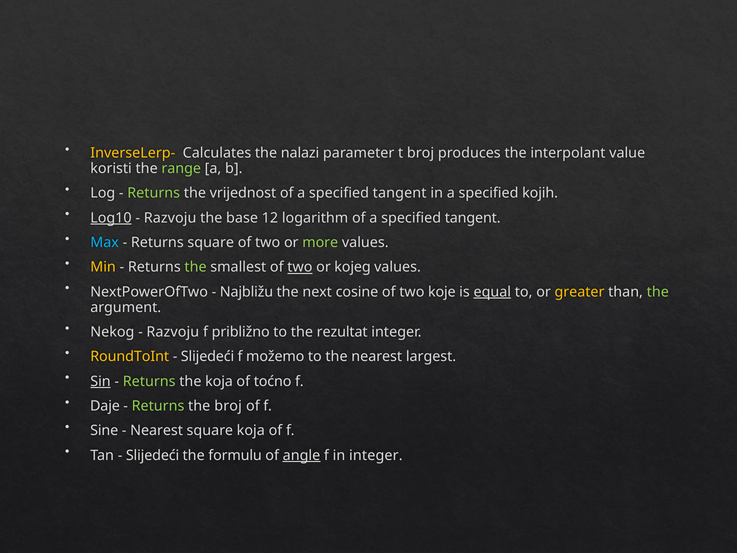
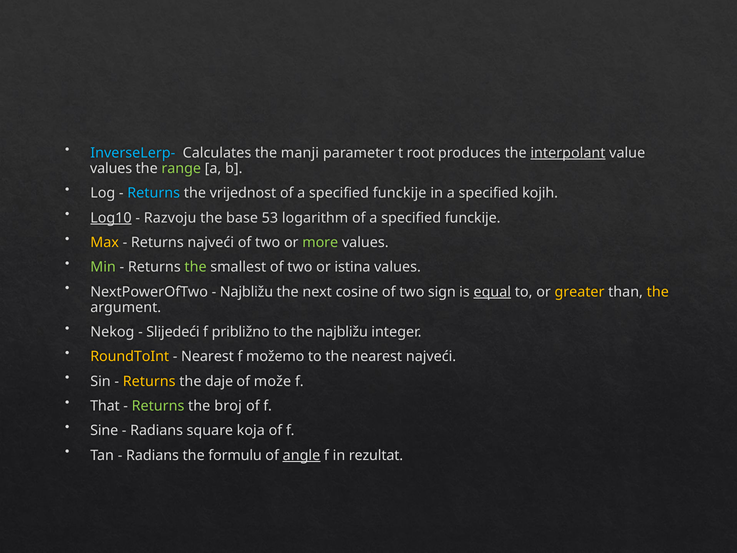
InverseLerp- colour: yellow -> light blue
nalazi: nalazi -> manji
t broj: broj -> root
interpolant underline: none -> present
koristi at (111, 168): koristi -> values
Returns at (154, 193) colour: light green -> light blue
tangent at (400, 193): tangent -> funckije
12: 12 -> 53
tangent at (473, 218): tangent -> funckije
Max colour: light blue -> yellow
Returns square: square -> najveći
Min colour: yellow -> light green
two at (300, 267) underline: present -> none
kojeg: kojeg -> istina
koje: koje -> sign
the at (658, 292) colour: light green -> yellow
Razvoju at (173, 332): Razvoju -> Slijedeći
the rezultat: rezultat -> najbližu
Slijedeći at (208, 357): Slijedeći -> Nearest
nearest largest: largest -> najveći
Sin underline: present -> none
Returns at (149, 381) colour: light green -> yellow
the koja: koja -> daje
toćno: toćno -> može
Daje: Daje -> That
Nearest at (157, 431): Nearest -> Radians
Slijedeći at (153, 455): Slijedeći -> Radians
in integer: integer -> rezultat
